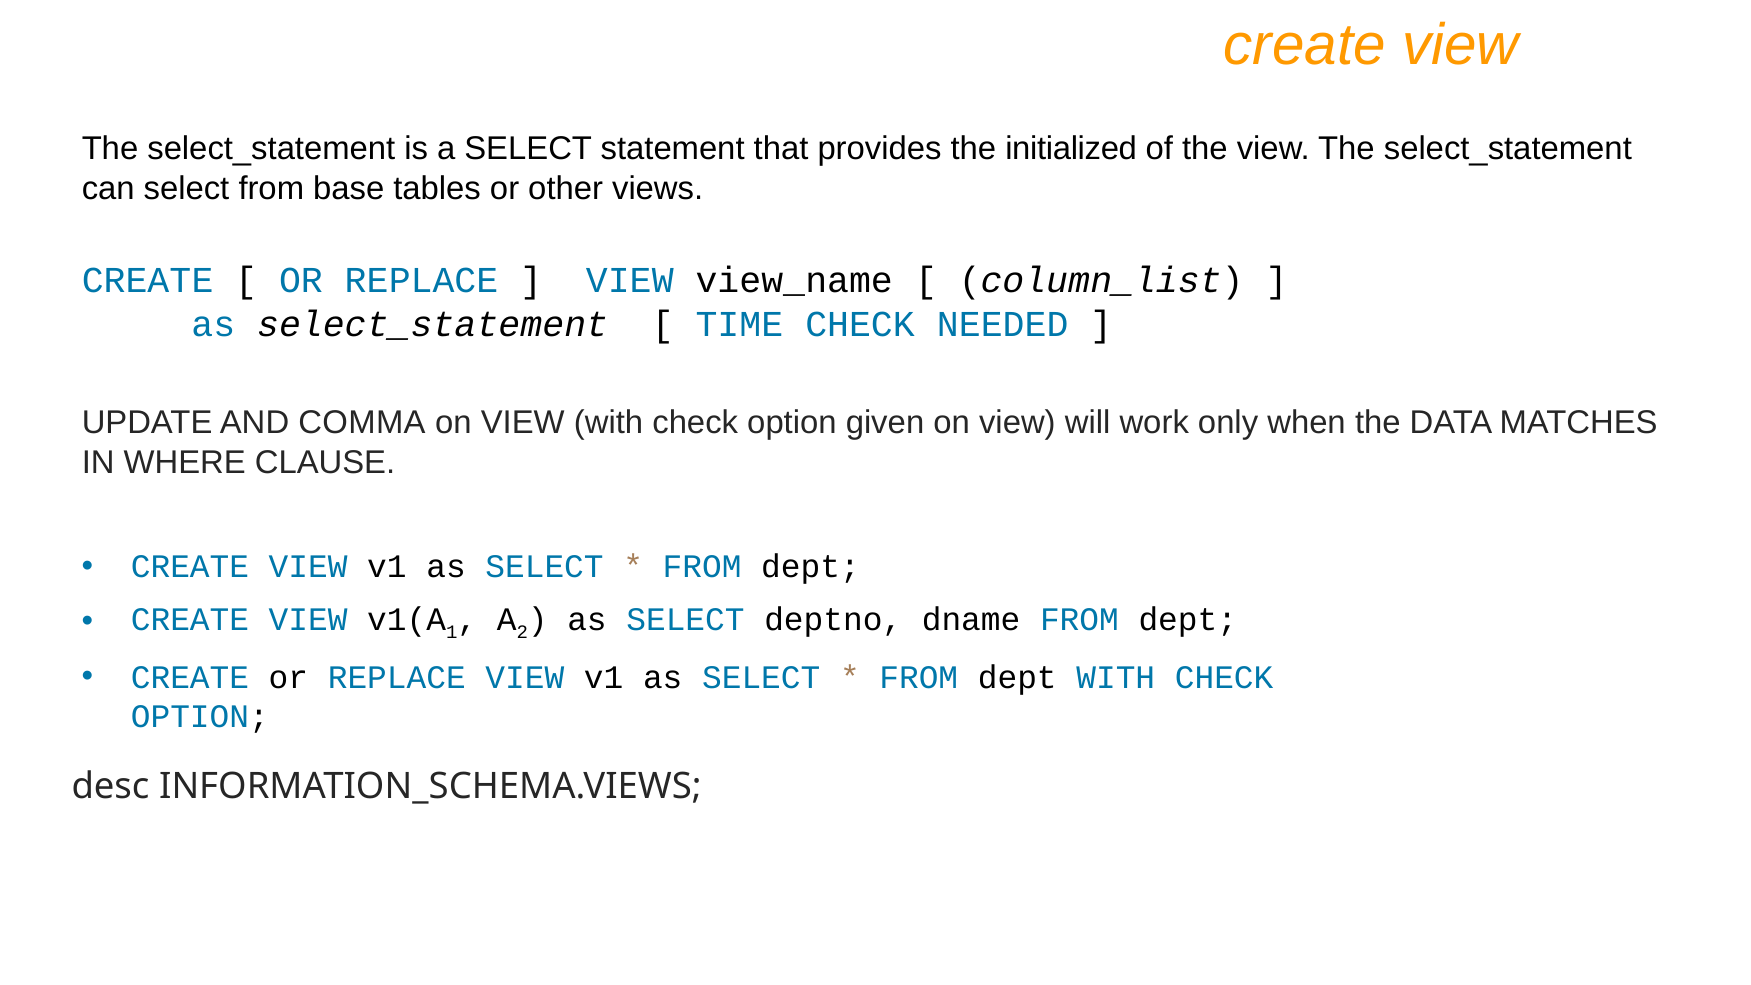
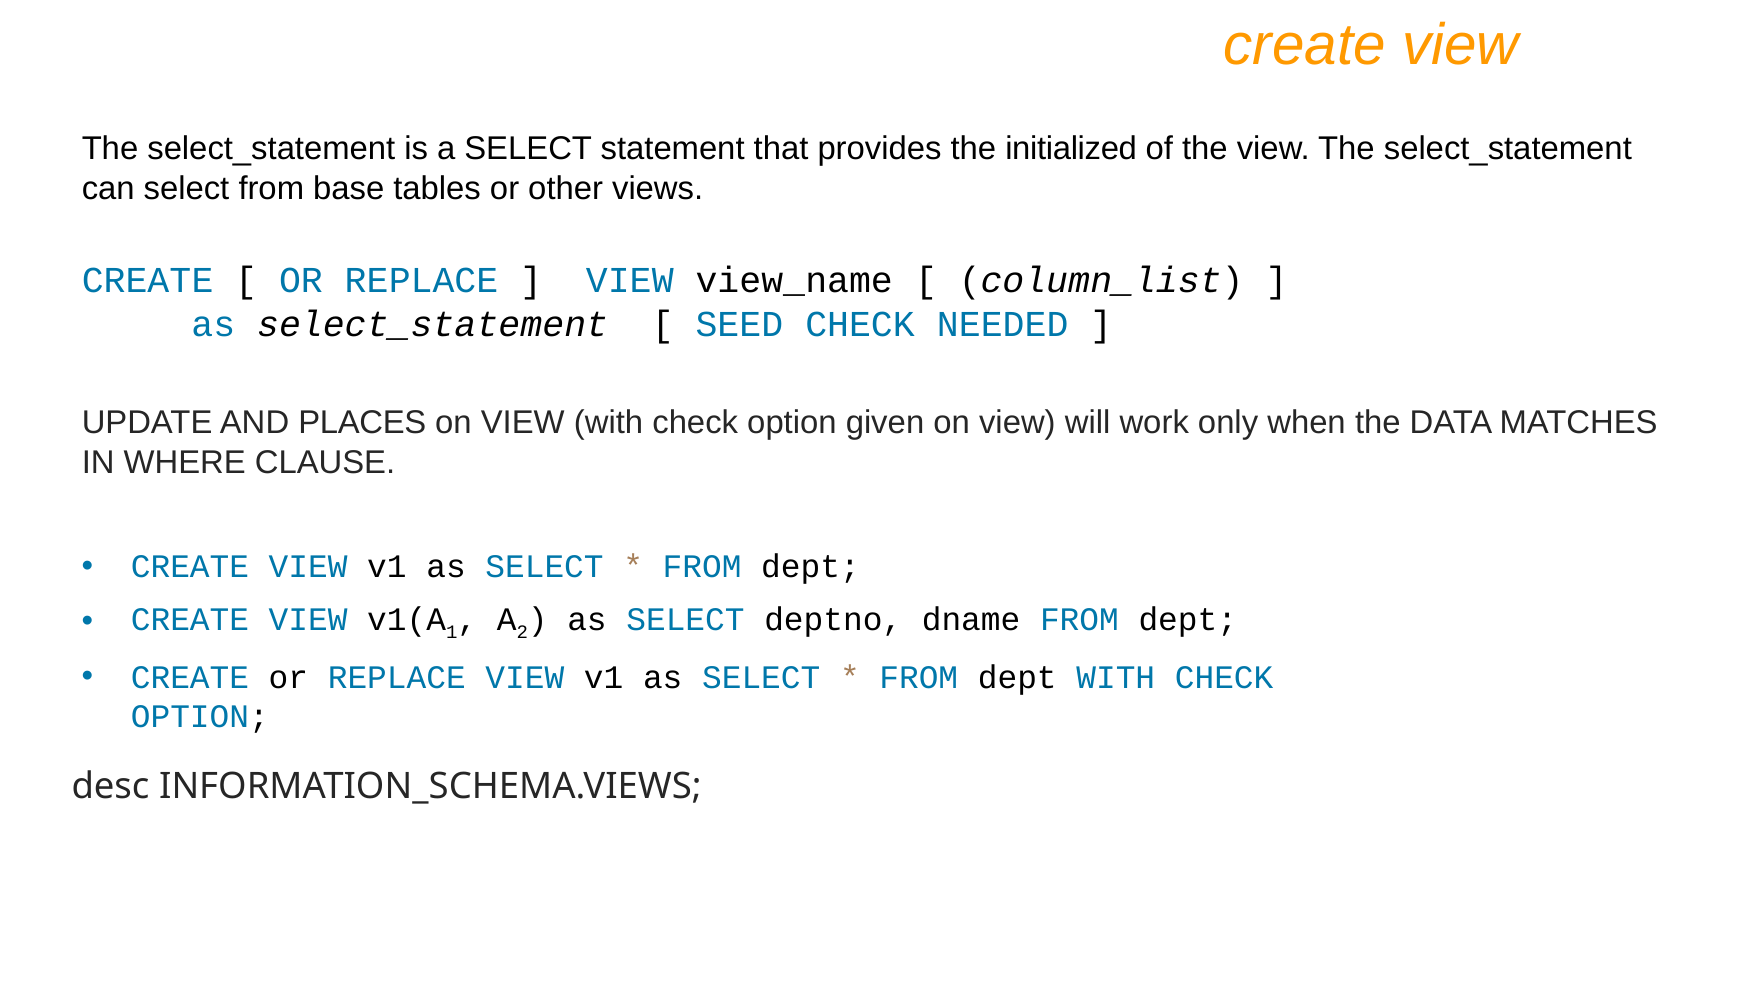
TIME: TIME -> SEED
COMMA: COMMA -> PLACES
